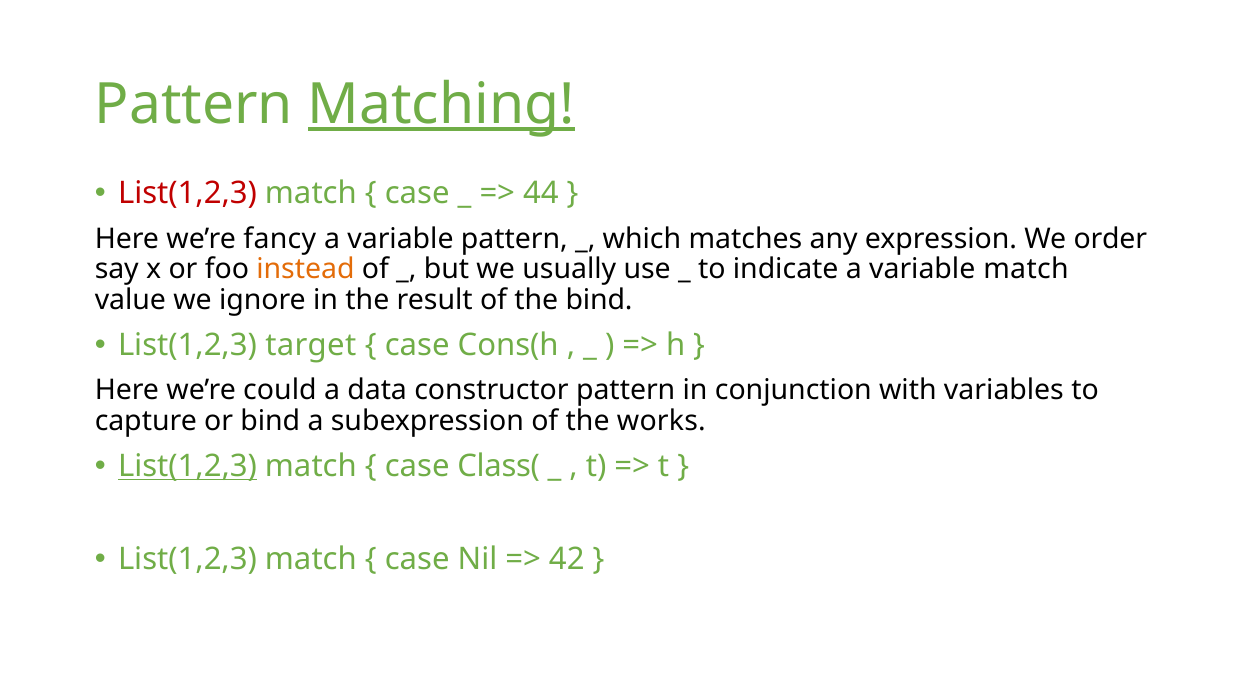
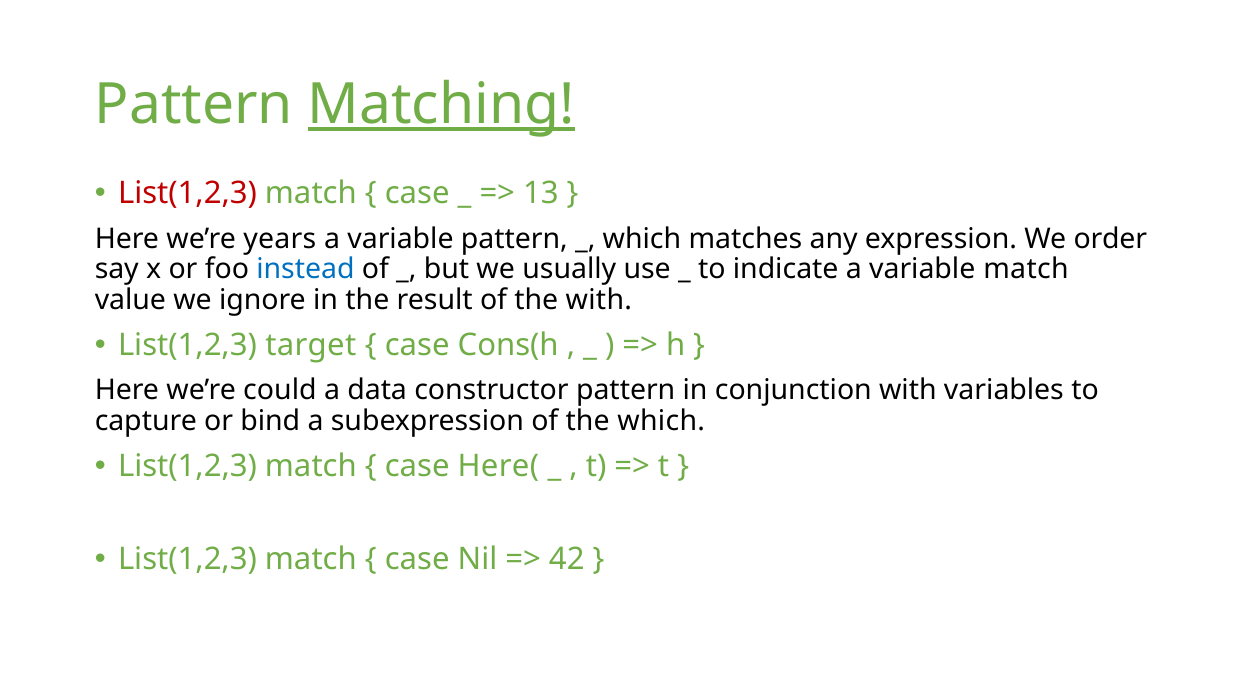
44: 44 -> 13
fancy: fancy -> years
instead colour: orange -> blue
the bind: bind -> with
the works: works -> which
List(1,2,3 at (187, 466) underline: present -> none
Class(: Class( -> Here(
